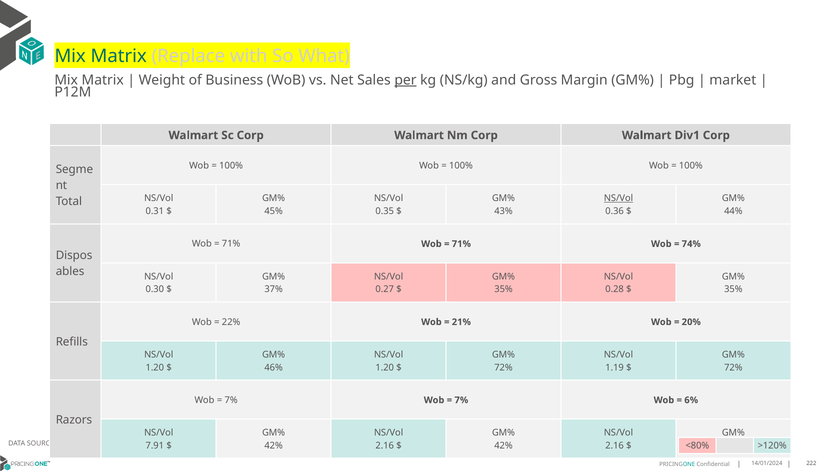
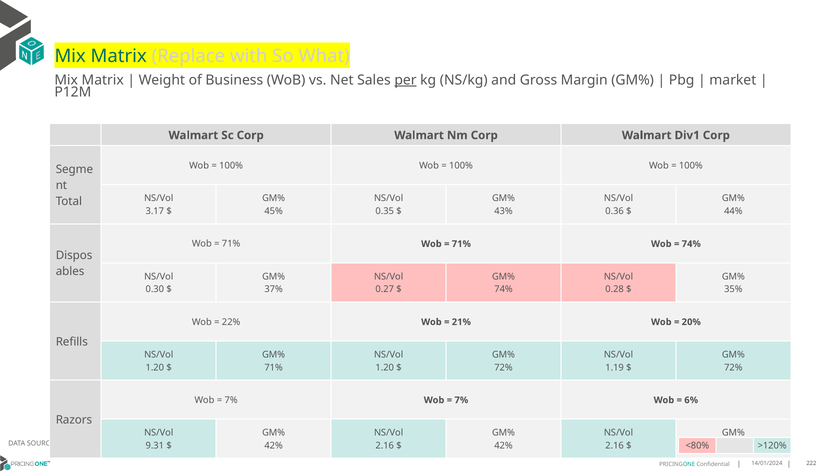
NS/Vol at (618, 198) underline: present -> none
0.31: 0.31 -> 3.17
35% at (503, 289): 35% -> 74%
46% at (274, 367): 46% -> 71%
7.91: 7.91 -> 9.31
